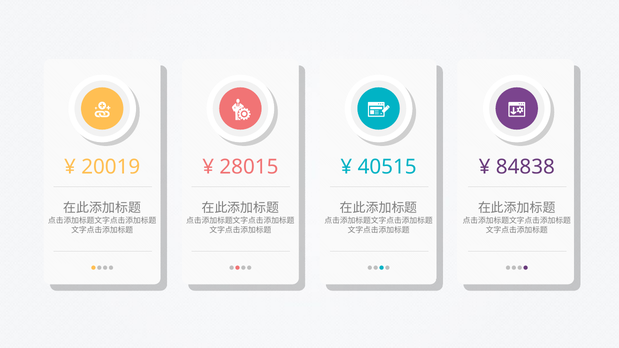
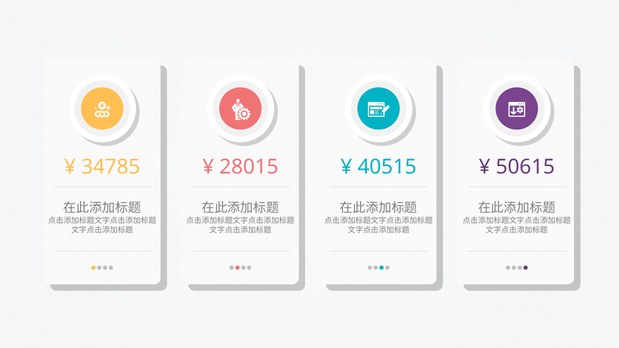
20019: 20019 -> 34785
84838: 84838 -> 50615
